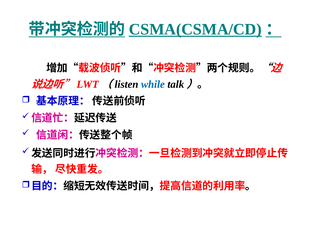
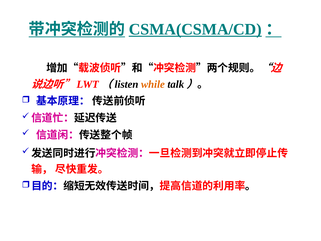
while colour: blue -> orange
